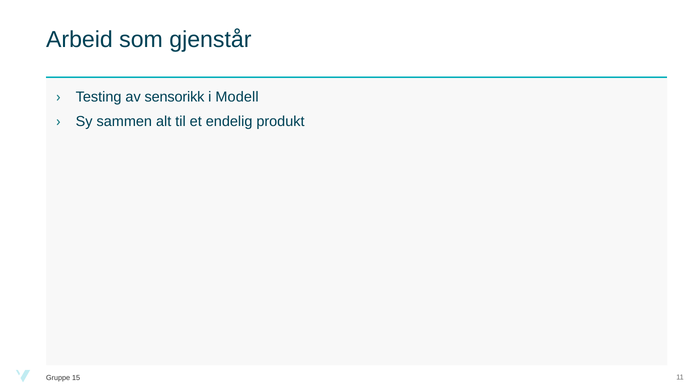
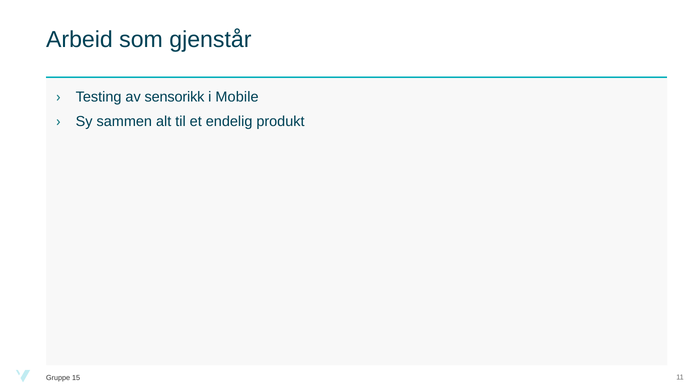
Modell: Modell -> Mobile
